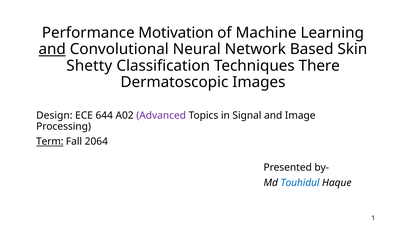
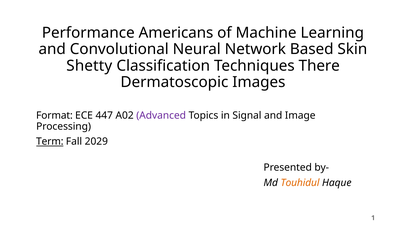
Motivation: Motivation -> Americans
and at (52, 49) underline: present -> none
Design: Design -> Format
644: 644 -> 447
2064: 2064 -> 2029
Touhidul colour: blue -> orange
